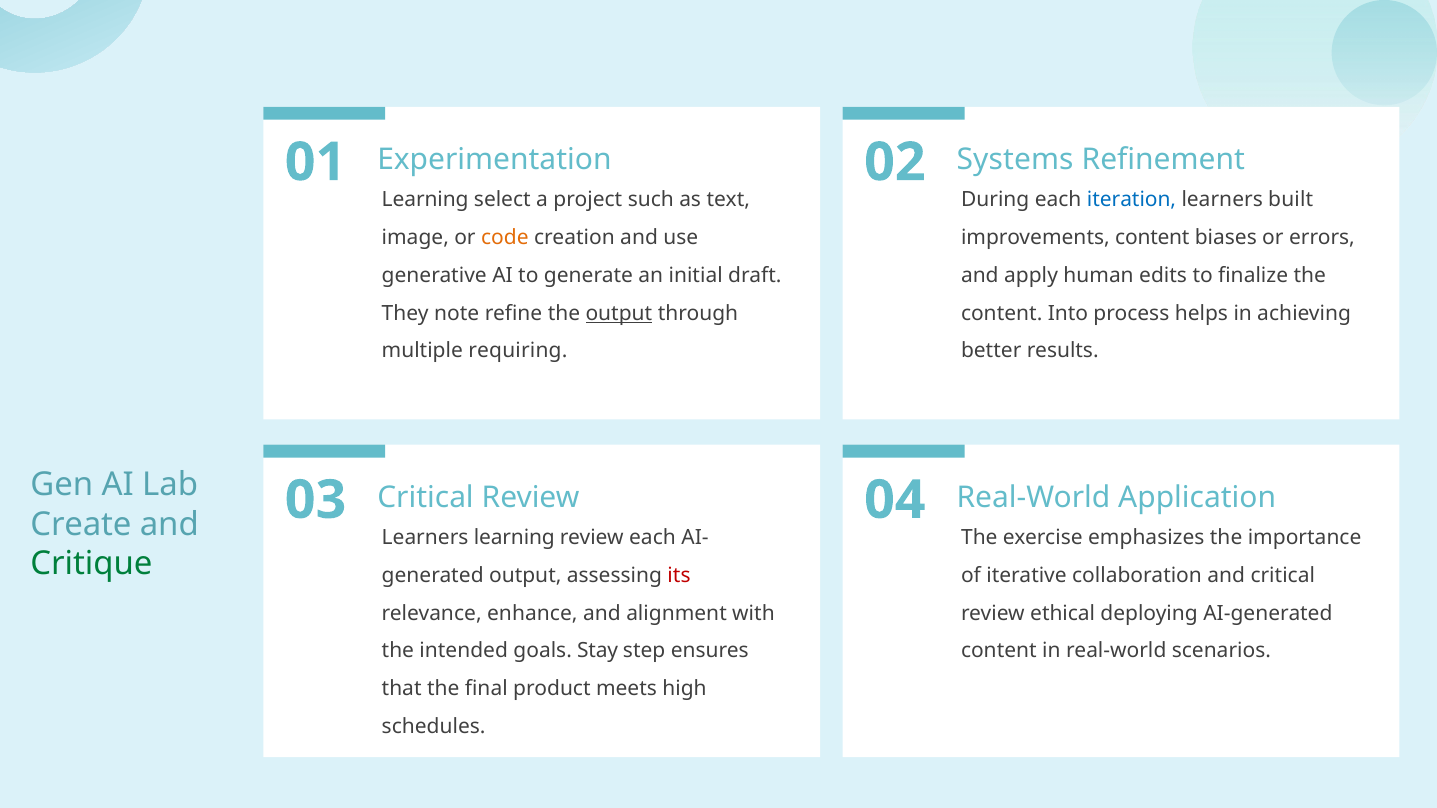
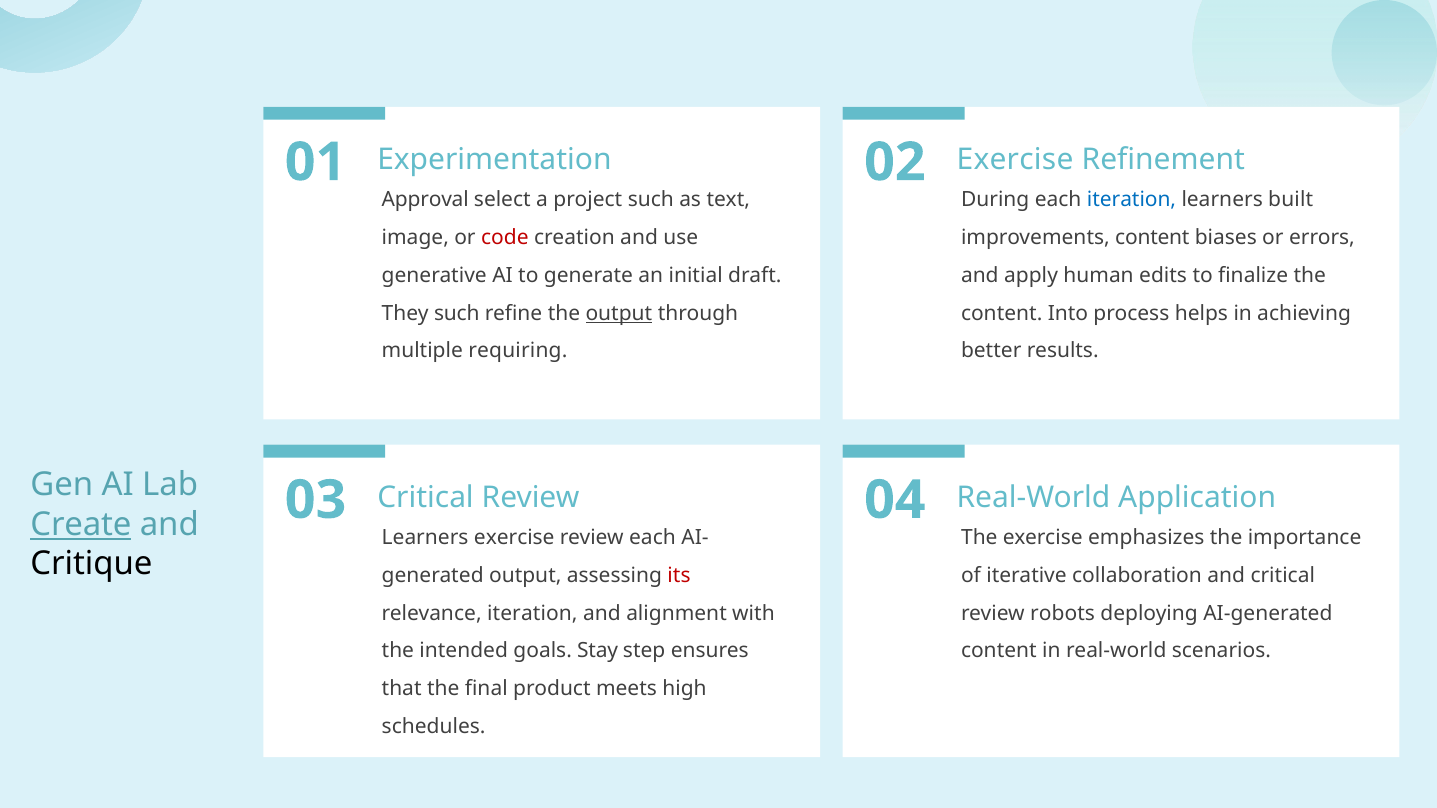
02 Systems: Systems -> Exercise
Learning at (425, 200): Learning -> Approval
code colour: orange -> red
They note: note -> such
Create underline: none -> present
Learners learning: learning -> exercise
Critique colour: green -> black
relevance enhance: enhance -> iteration
ethical: ethical -> robots
